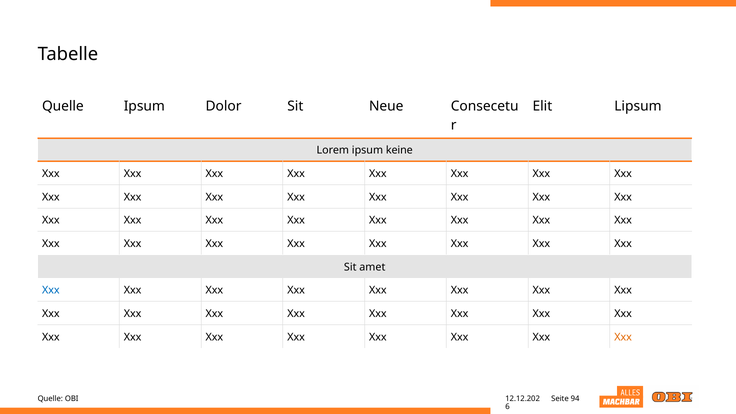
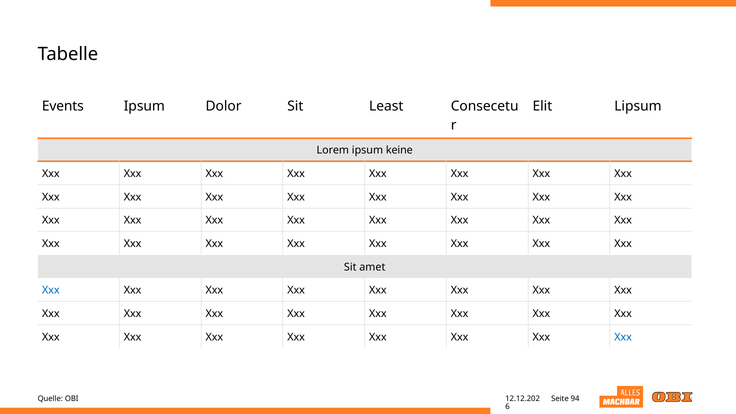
Quelle at (63, 106): Quelle -> Events
Neue: Neue -> Least
Xxx at (623, 337) colour: orange -> blue
